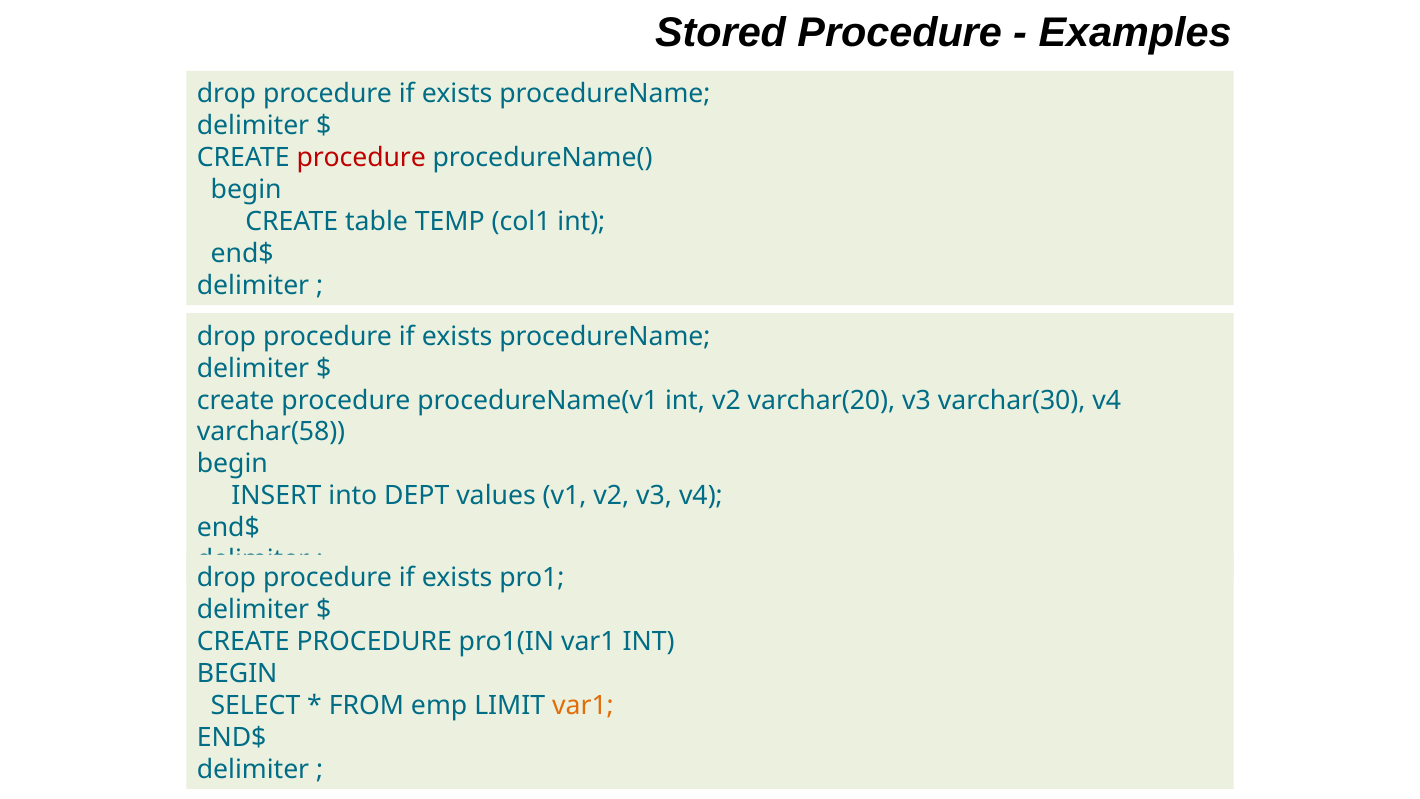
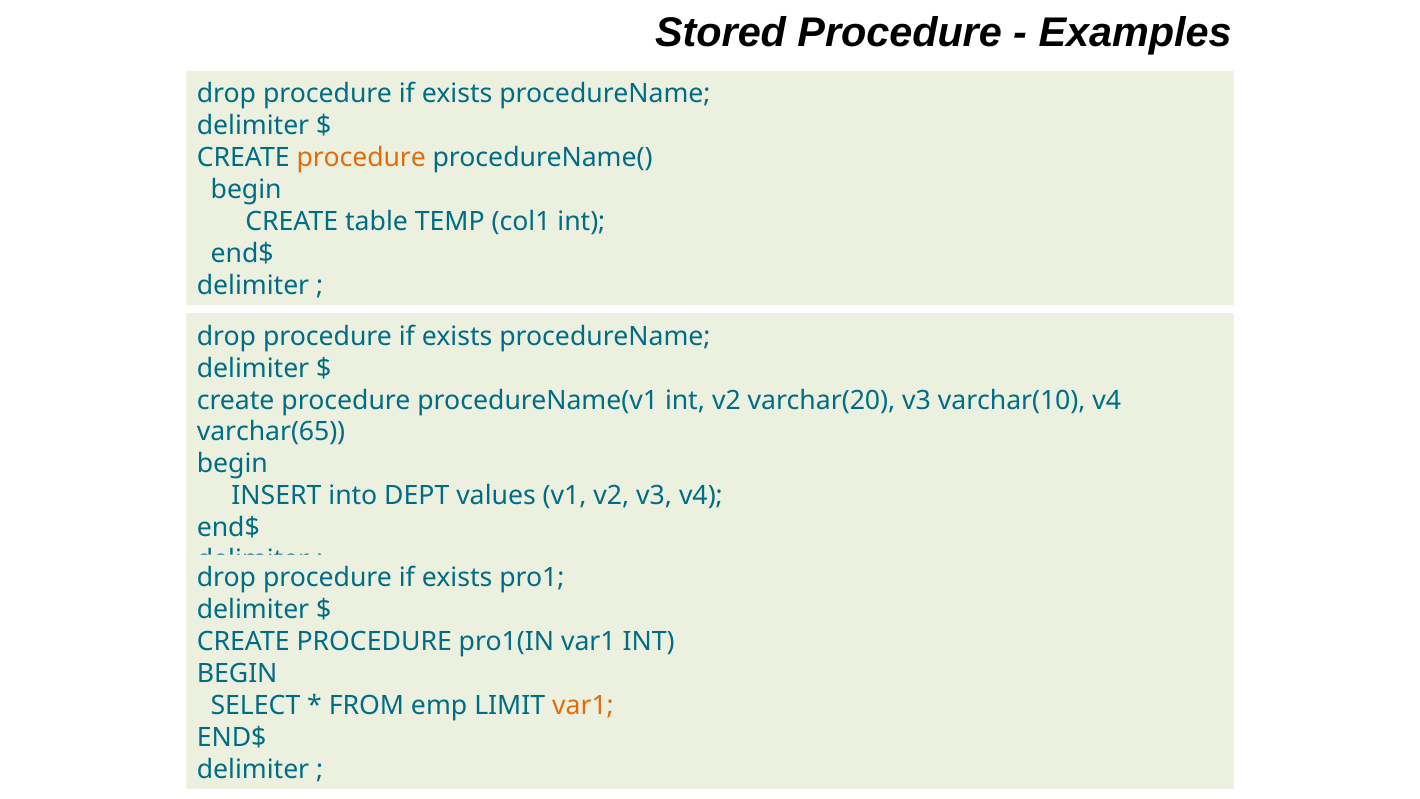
procedure at (361, 158) colour: red -> orange
varchar(30: varchar(30 -> varchar(10
varchar(58: varchar(58 -> varchar(65
